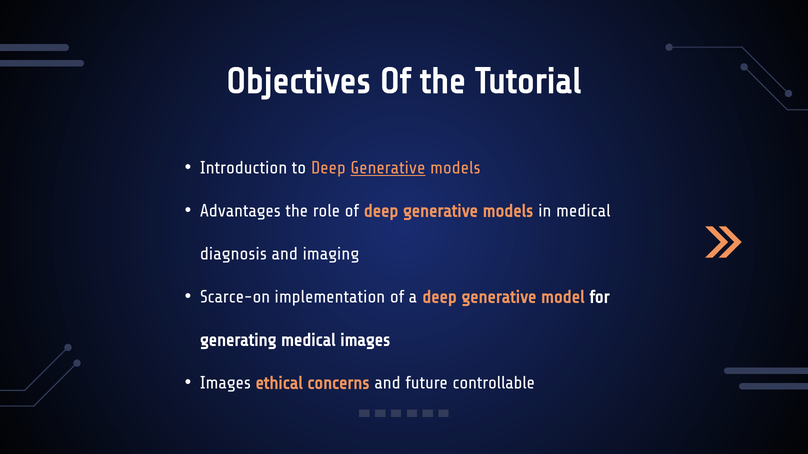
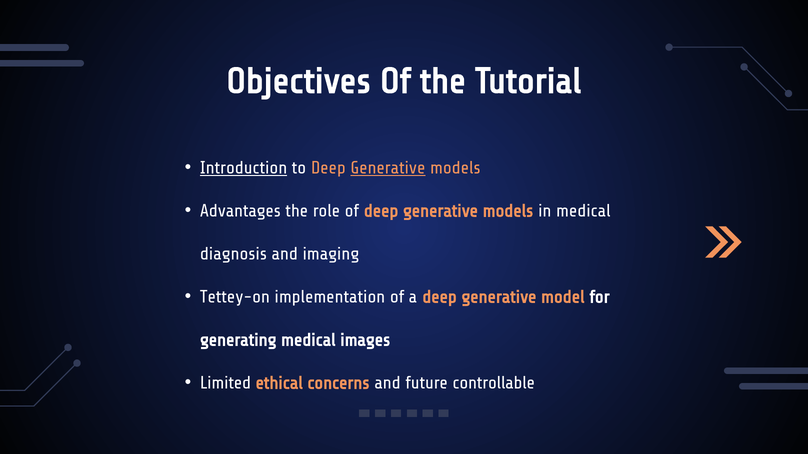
Introduction underline: none -> present
Scarce-on: Scarce-on -> Tettey-on
Images at (225, 383): Images -> Limited
